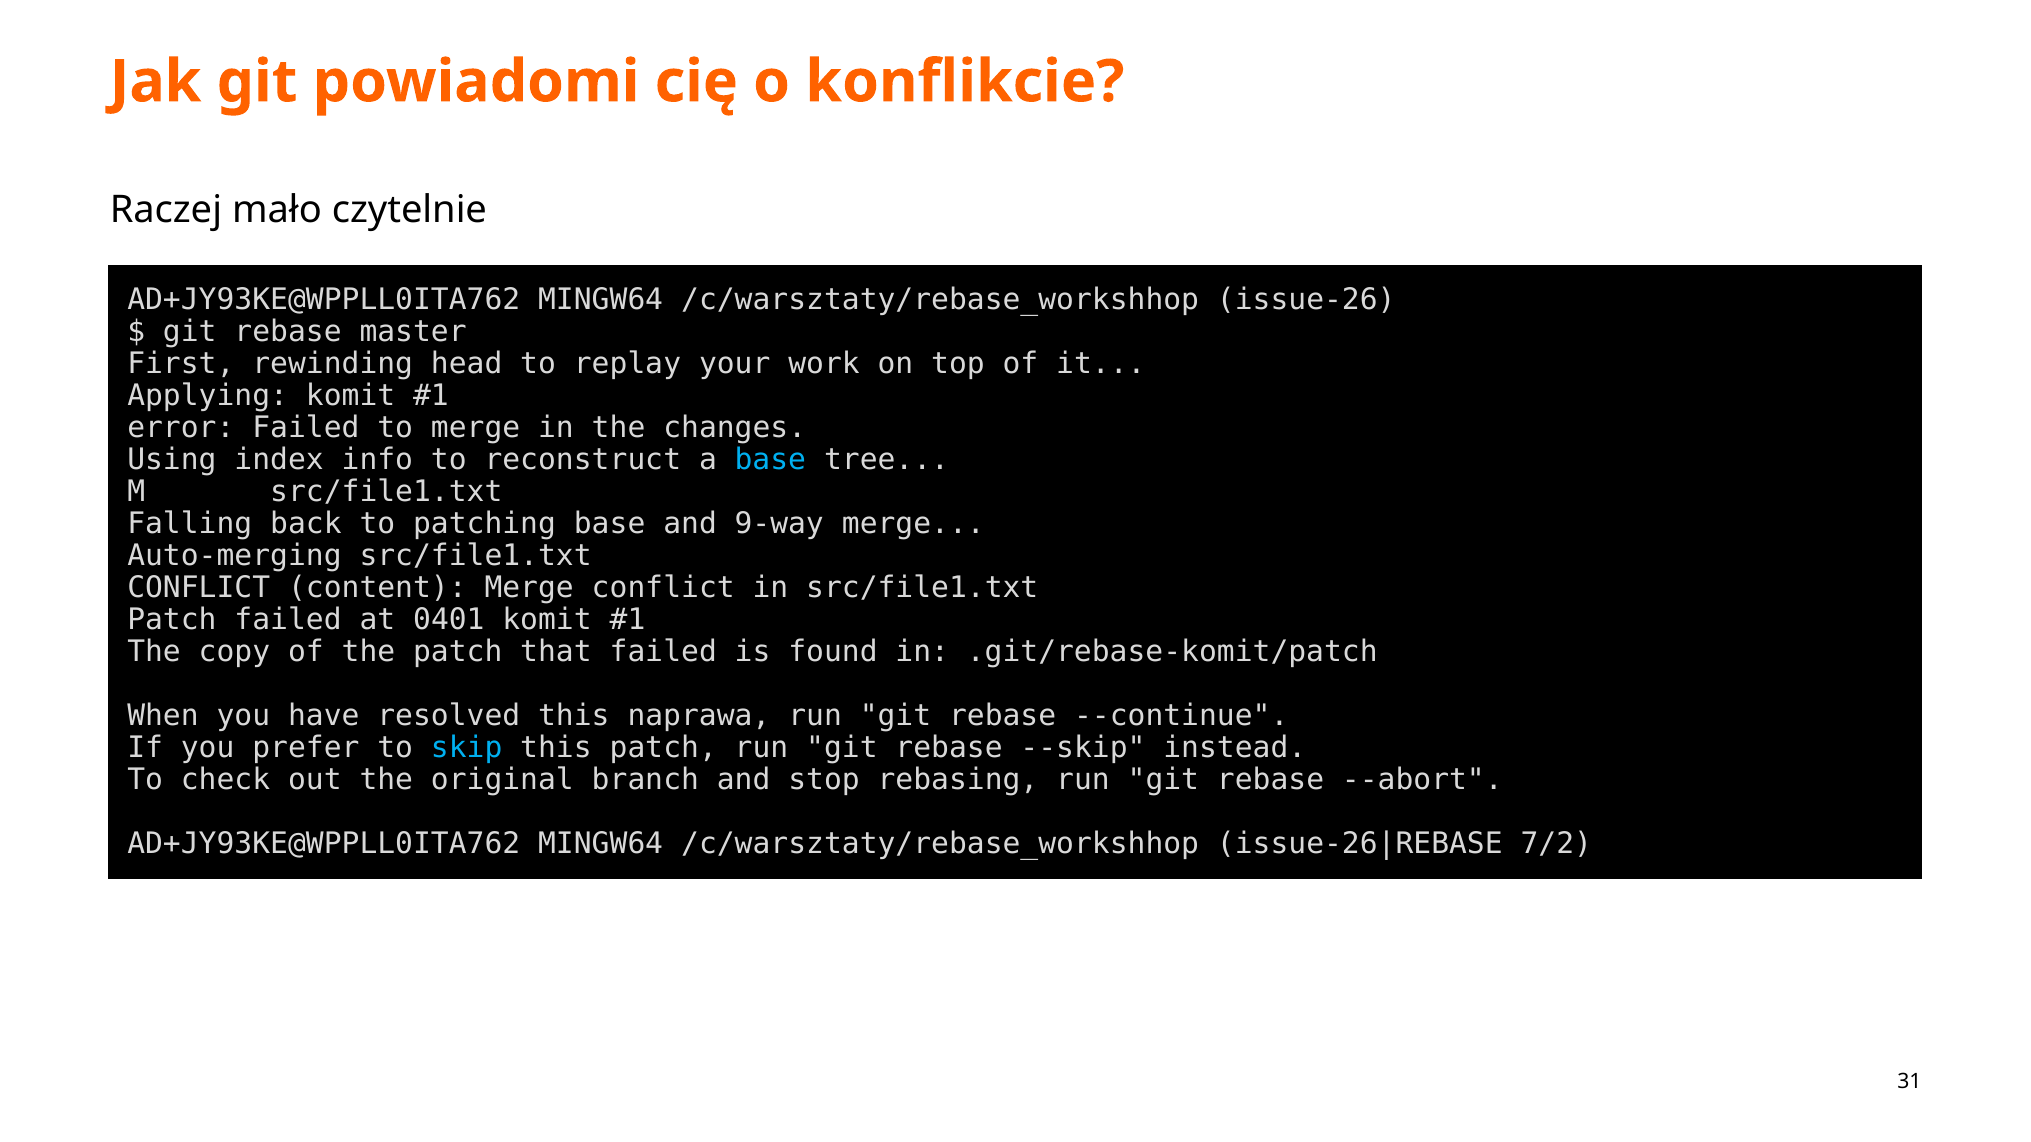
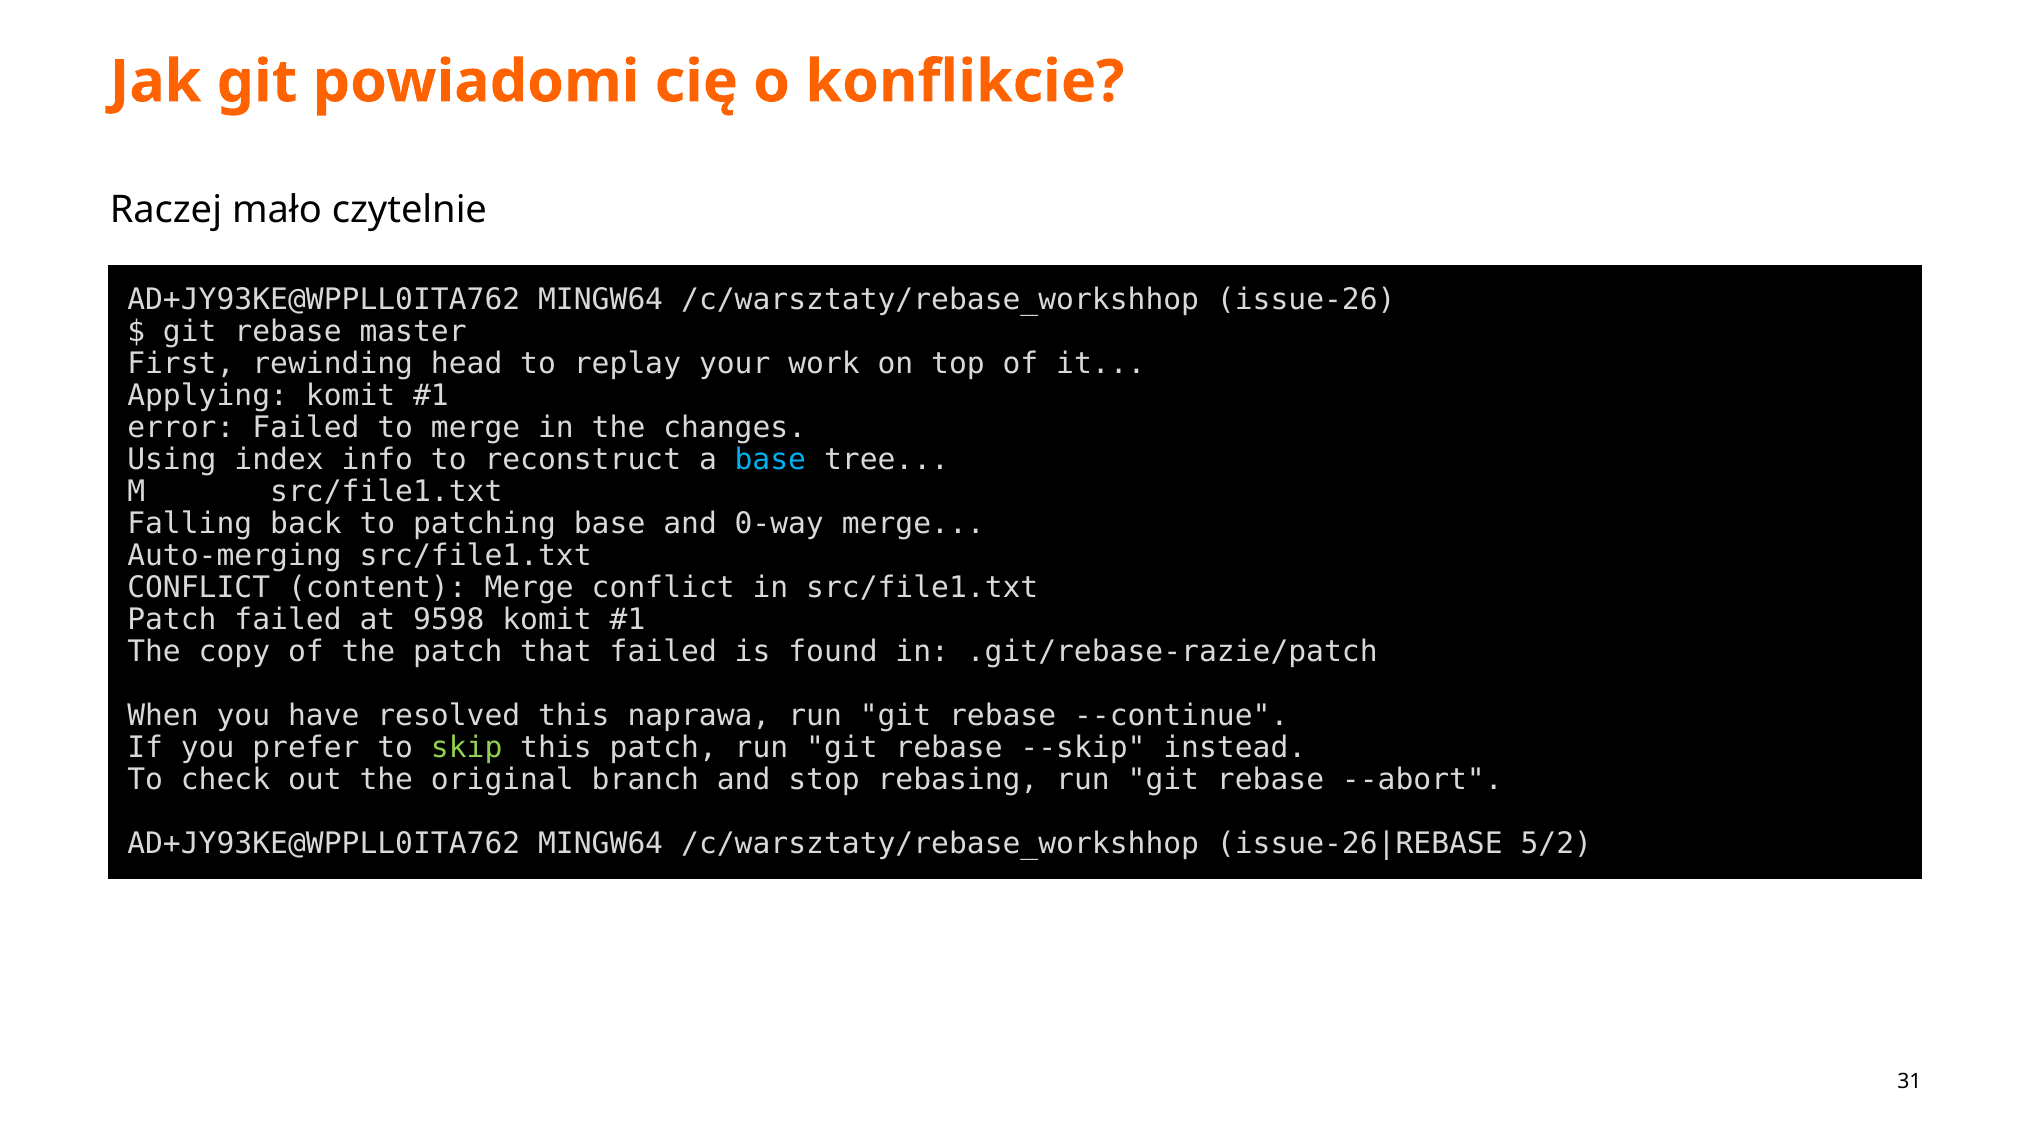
9-way: 9-way -> 0-way
0401: 0401 -> 9598
.git/rebase-komit/patch: .git/rebase-komit/patch -> .git/rebase-razie/patch
skip colour: light blue -> light green
7/2: 7/2 -> 5/2
